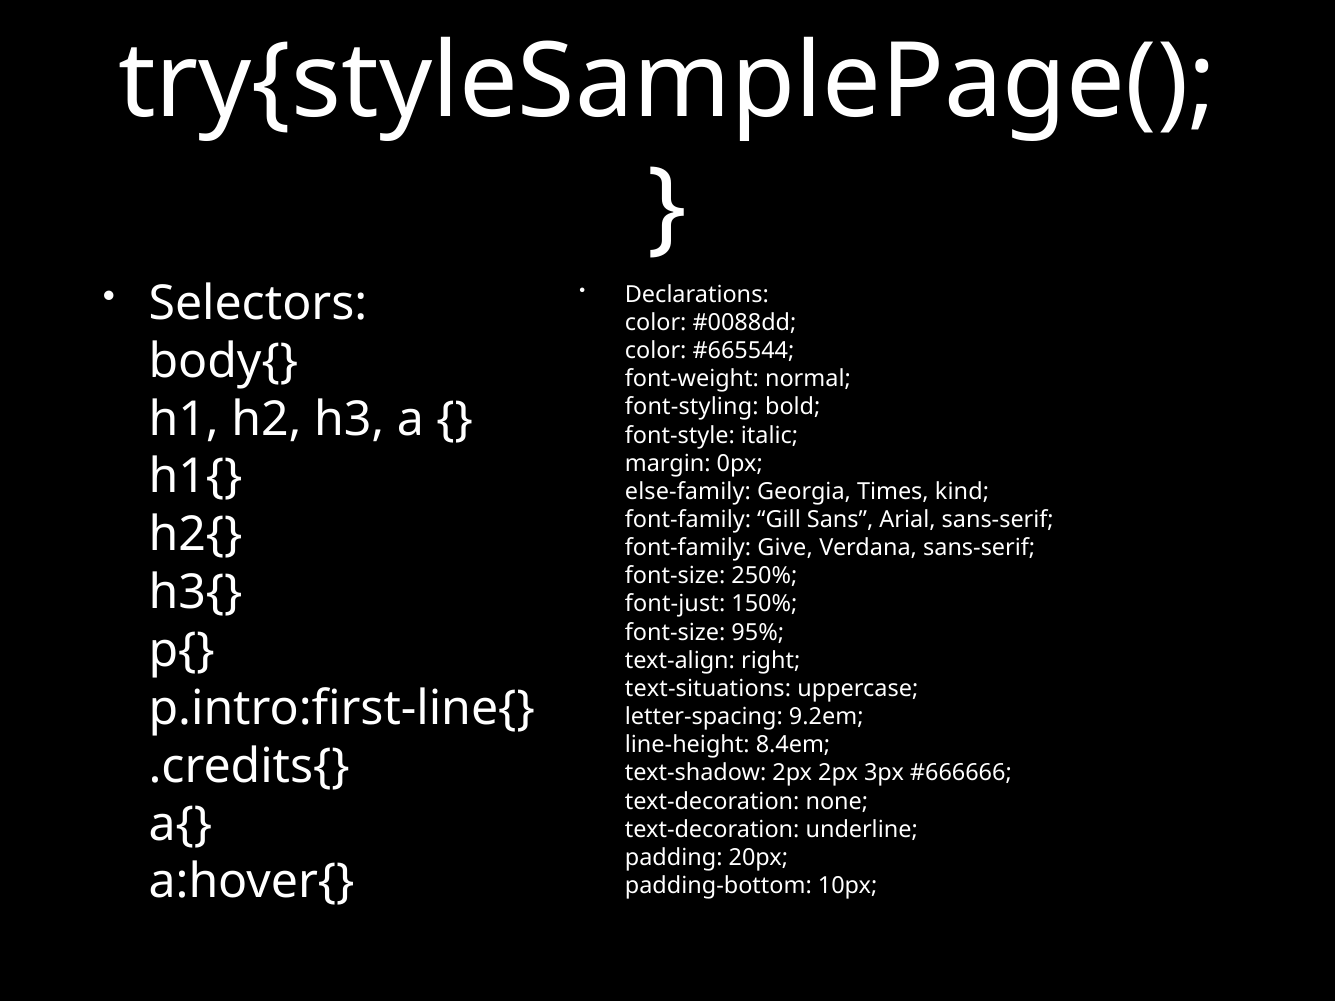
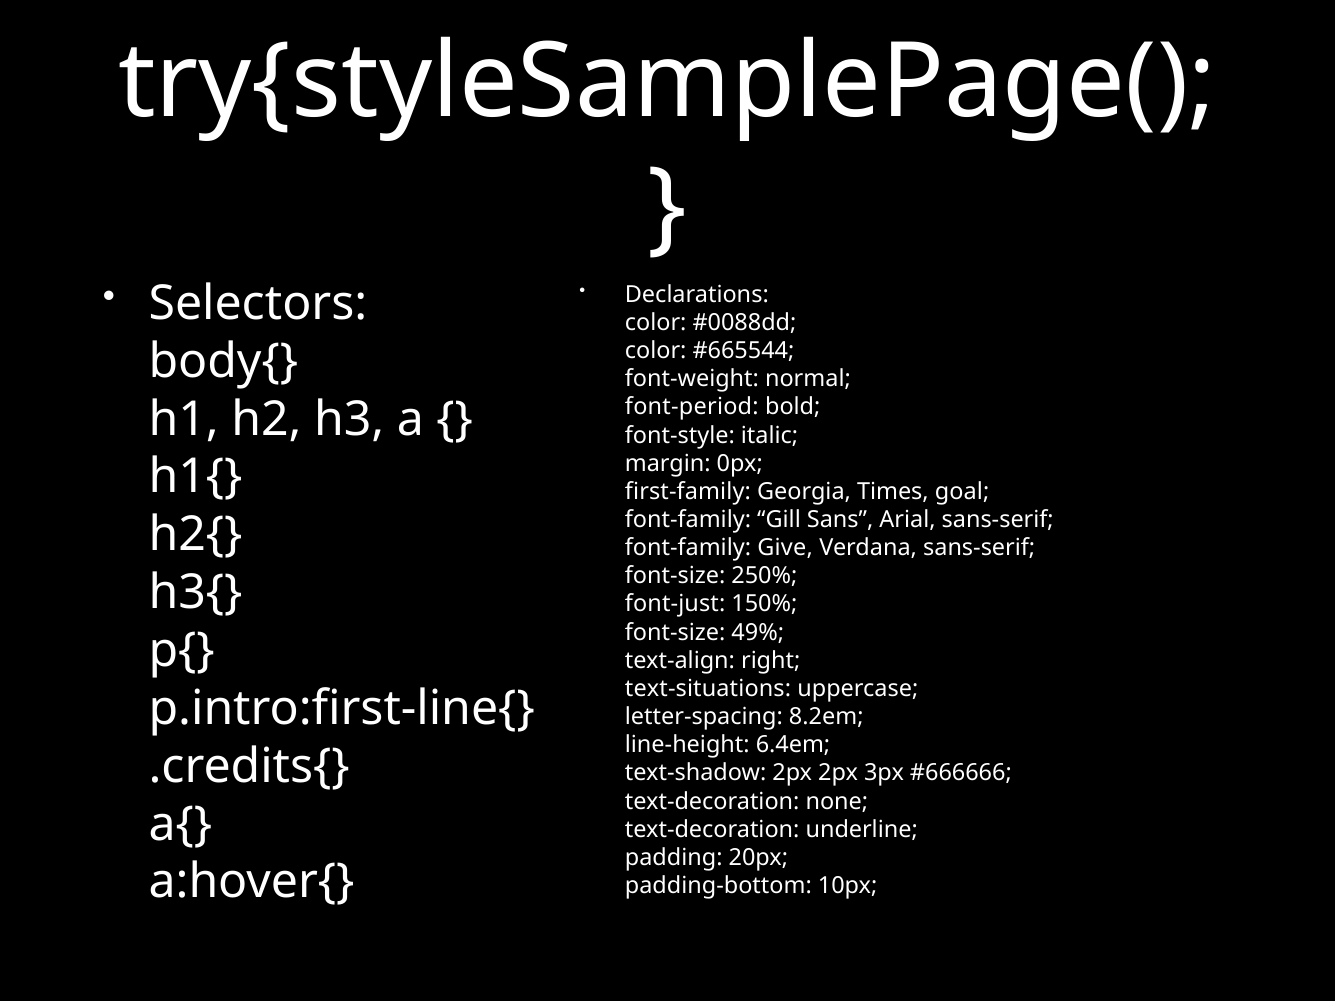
font-styling: font-styling -> font-period
else-family: else-family -> first-family
kind: kind -> goal
95%: 95% -> 49%
9.2em: 9.2em -> 8.2em
8.4em: 8.4em -> 6.4em
